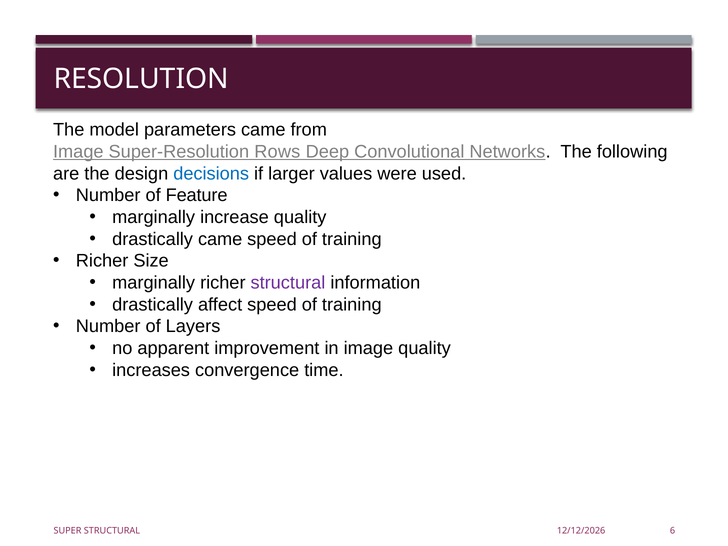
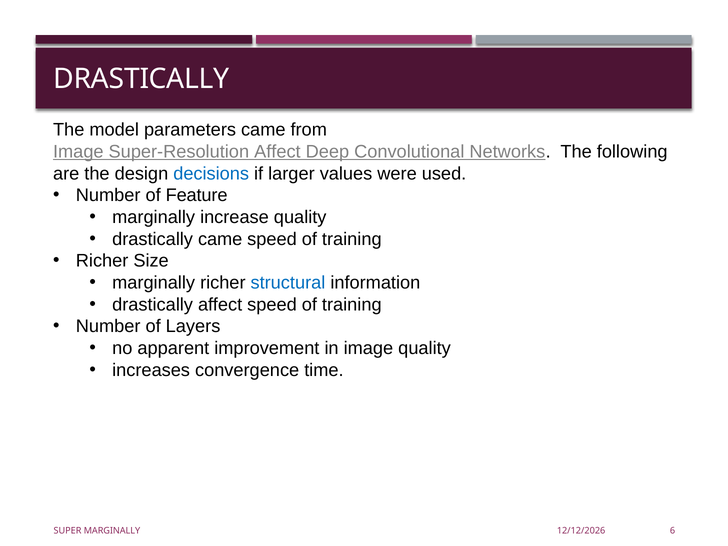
RESOLUTION at (141, 79): RESOLUTION -> DRASTICALLY
Super-Resolution Rows: Rows -> Affect
structural at (288, 283) colour: purple -> blue
SUPER STRUCTURAL: STRUCTURAL -> MARGINALLY
